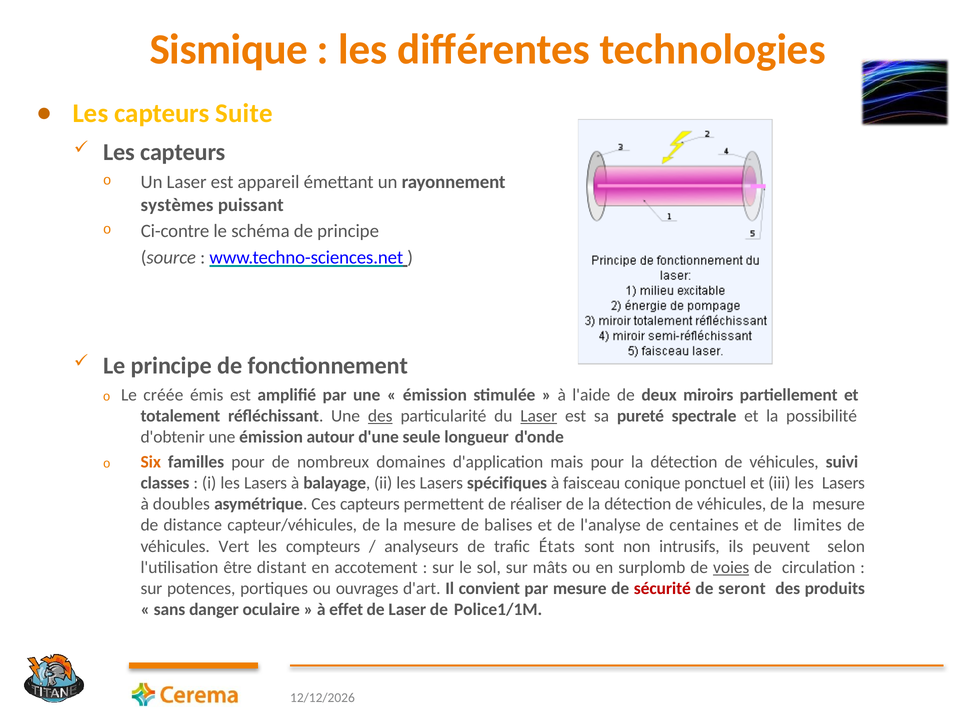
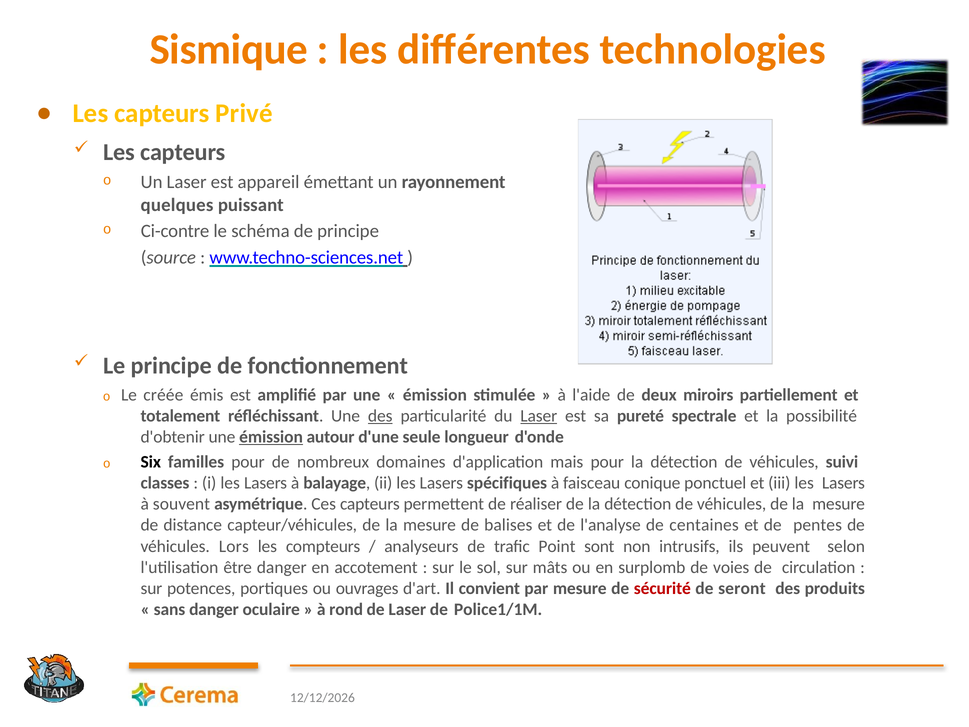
Suite: Suite -> Privé
systèmes: systèmes -> quelques
émission at (271, 437) underline: none -> present
Six colour: orange -> black
doubles: doubles -> souvent
limites: limites -> pentes
Vert: Vert -> Lors
États: États -> Point
être distant: distant -> danger
voies underline: present -> none
effet: effet -> rond
